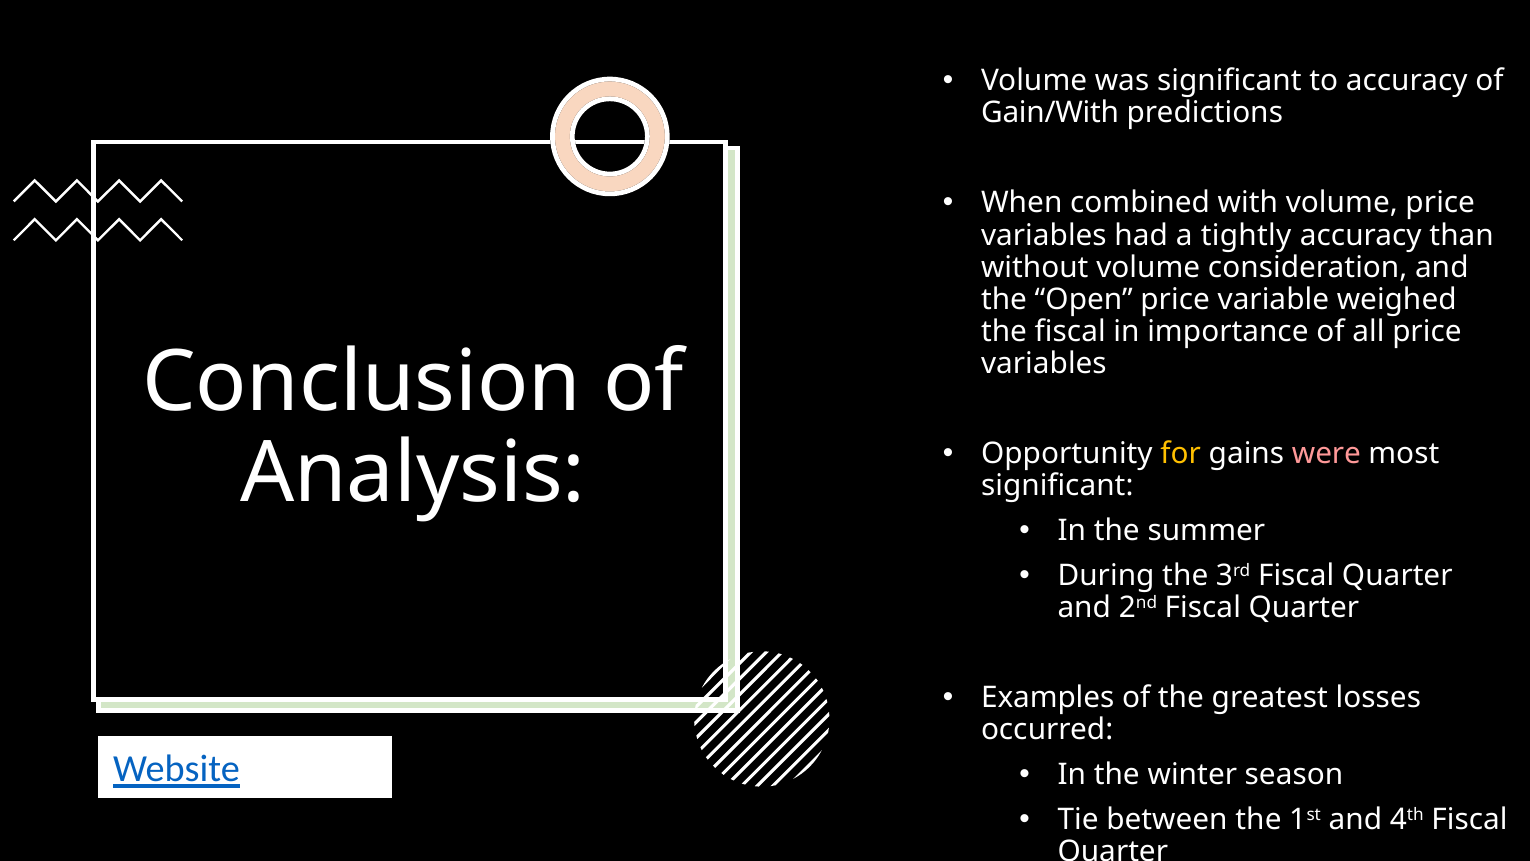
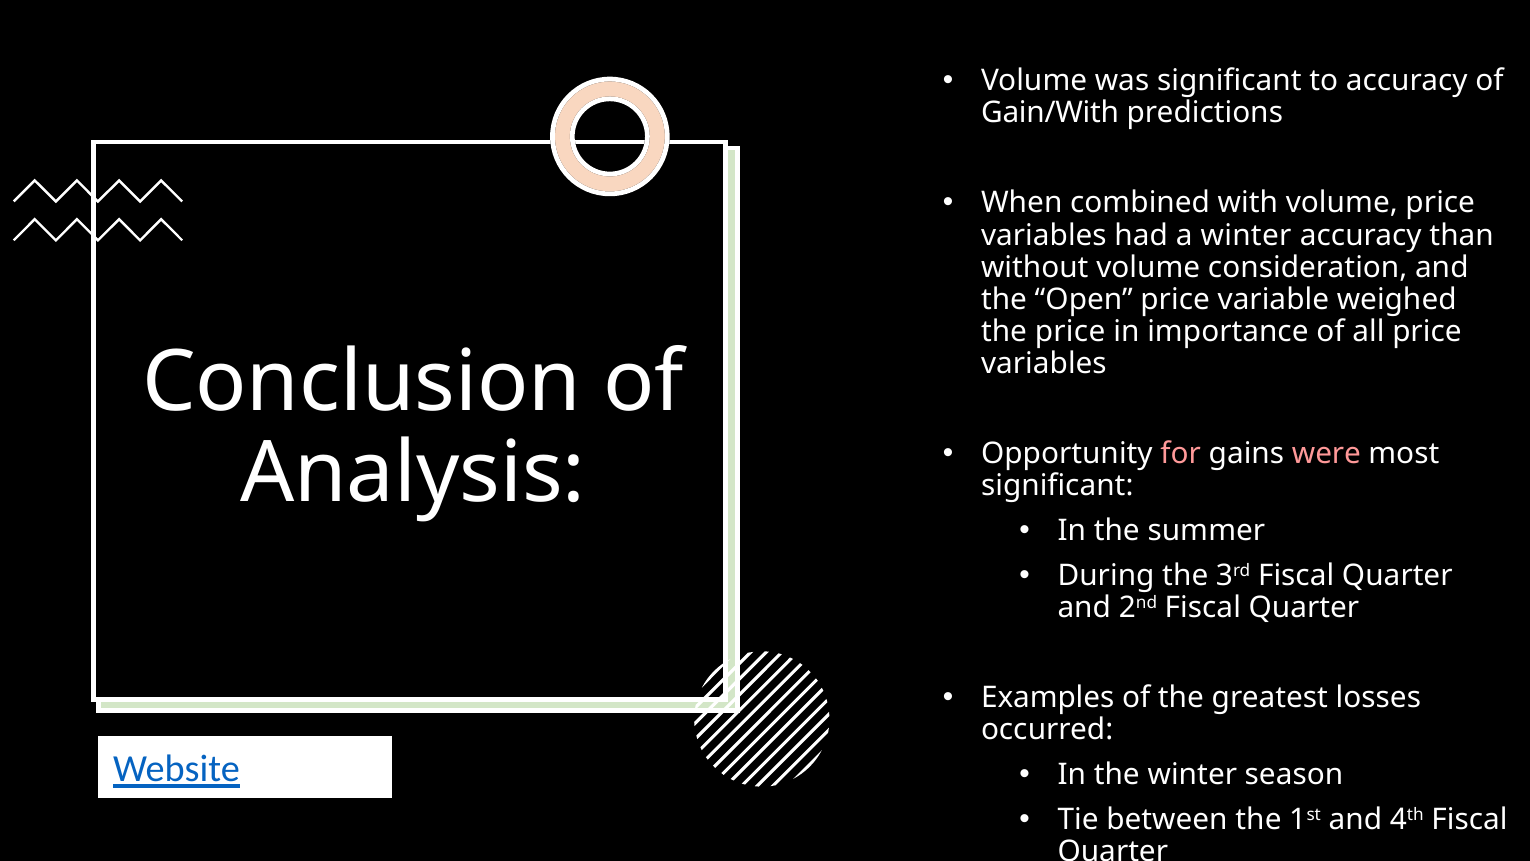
a tightly: tightly -> winter
the fiscal: fiscal -> price
for colour: yellow -> pink
